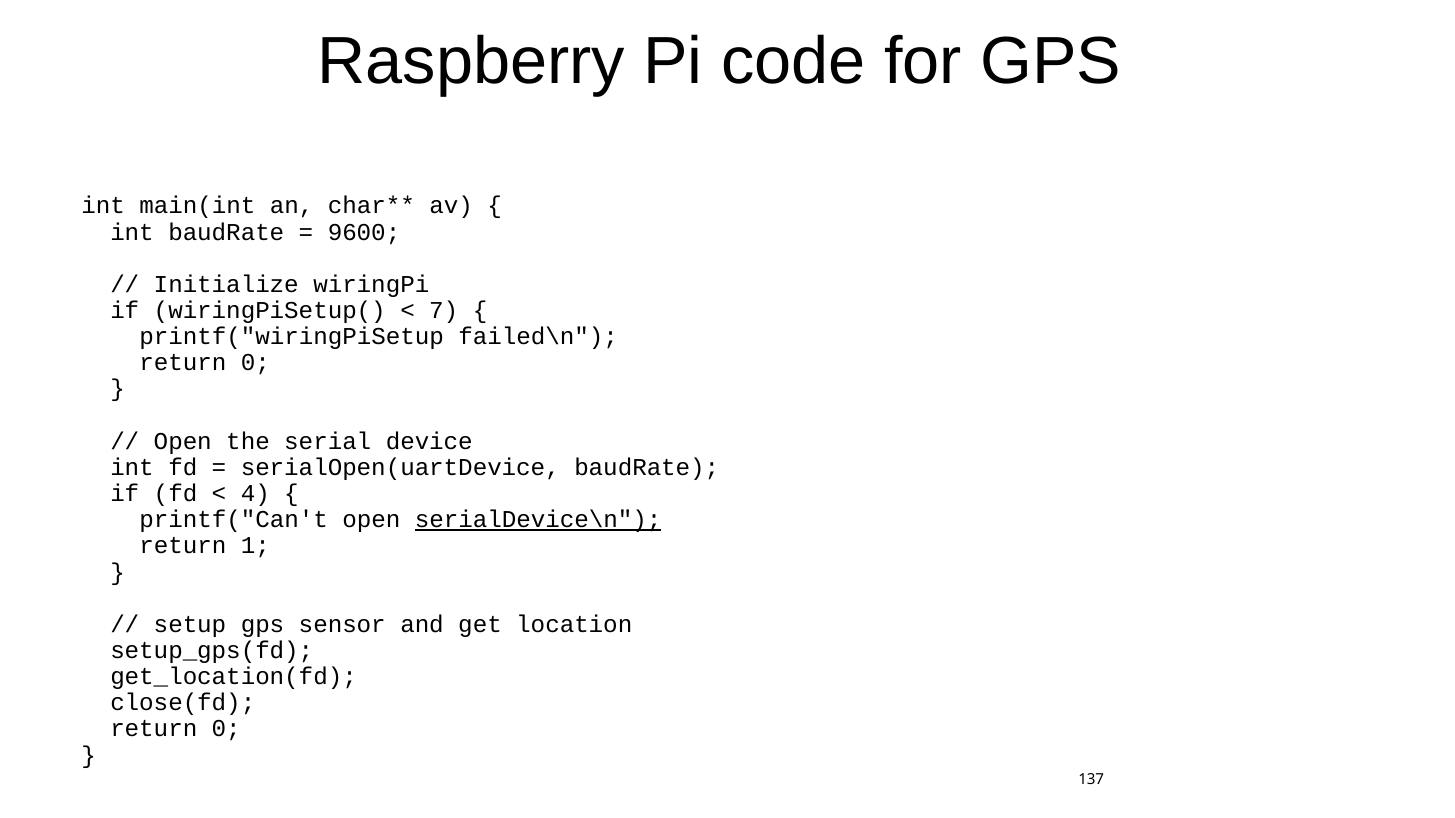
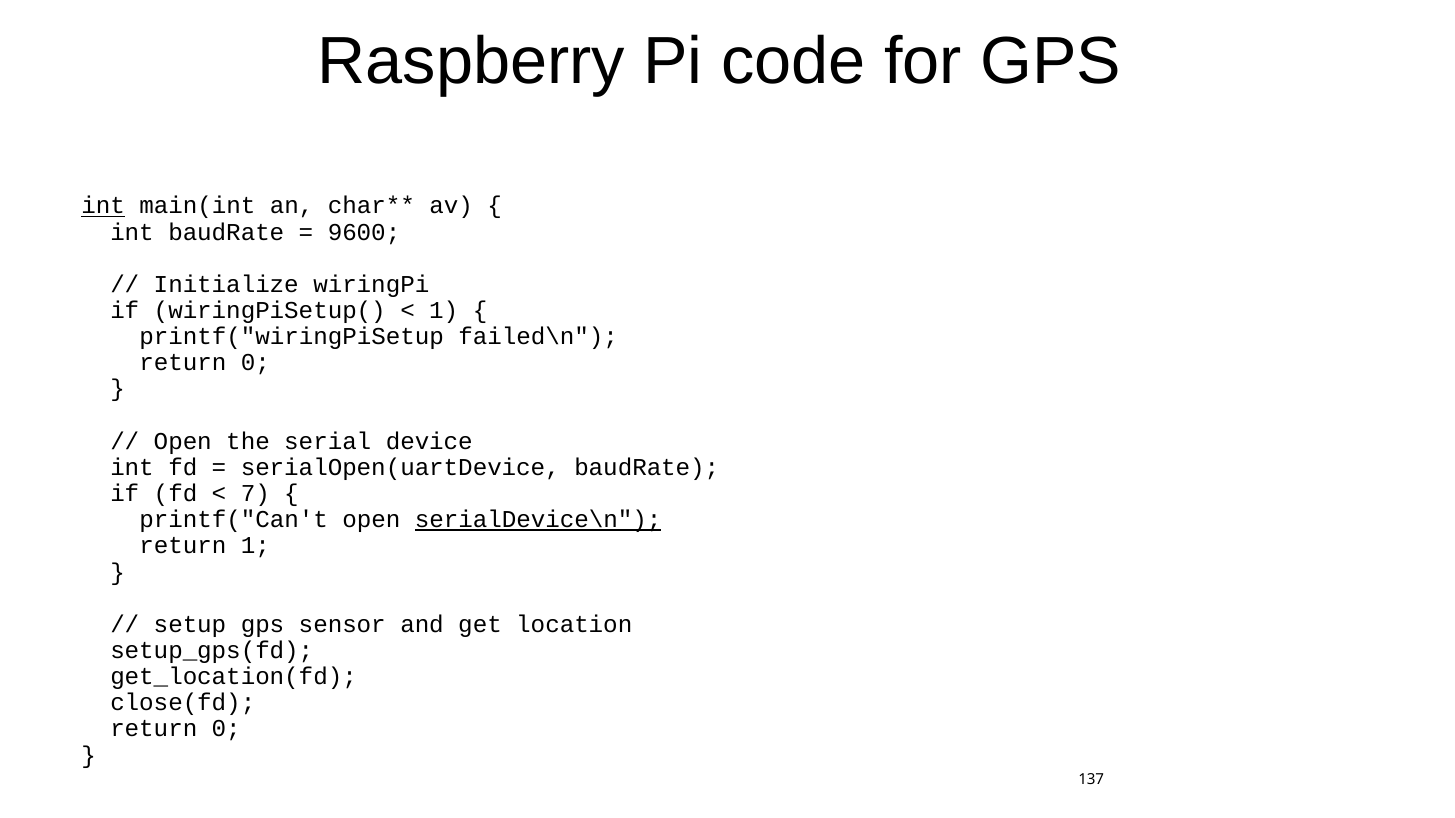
int at (103, 206) underline: none -> present
7 at (444, 311): 7 -> 1
4: 4 -> 7
